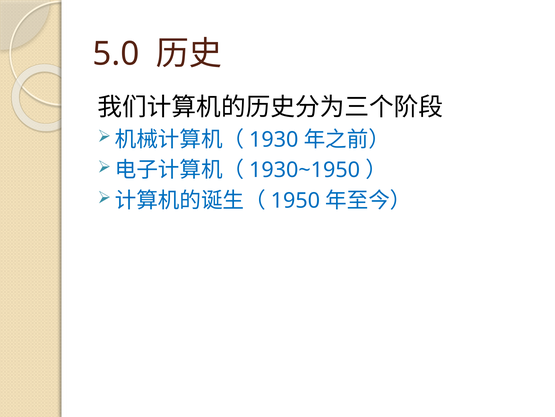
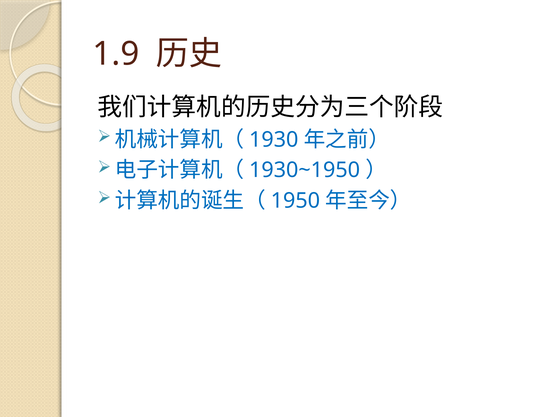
5.0: 5.0 -> 1.9
